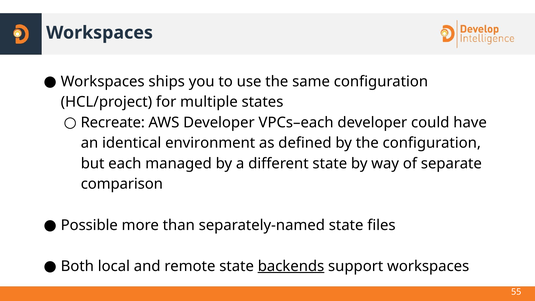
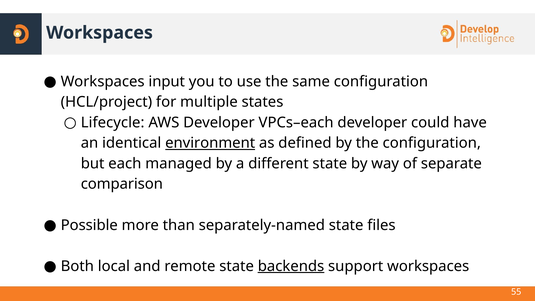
ships: ships -> input
Recreate: Recreate -> Lifecycle
environment underline: none -> present
